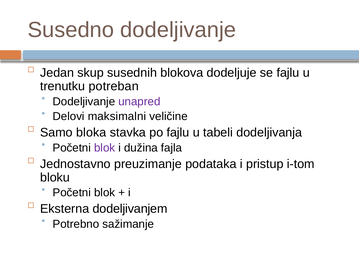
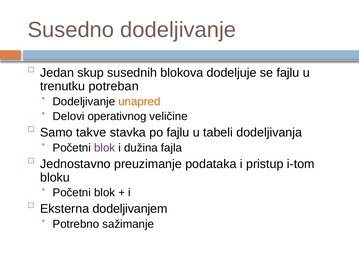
unapred colour: purple -> orange
maksimalni: maksimalni -> operativnog
bloka: bloka -> takve
